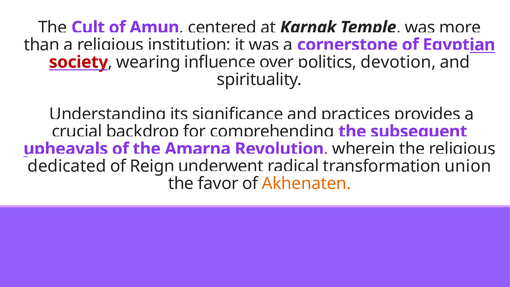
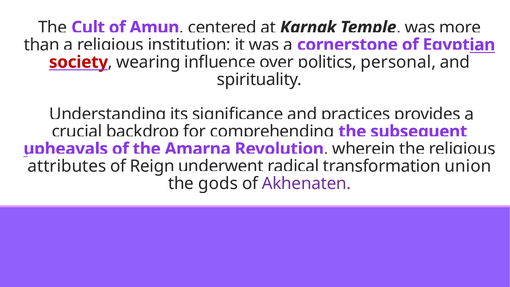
devotion: devotion -> personal
dedicated: dedicated -> attributes
favor: favor -> gods
Akhenaten colour: orange -> purple
